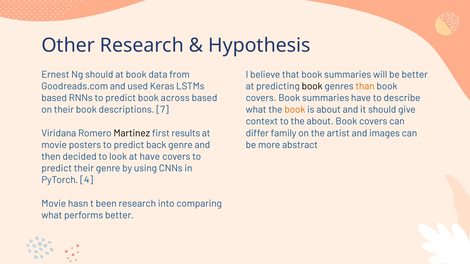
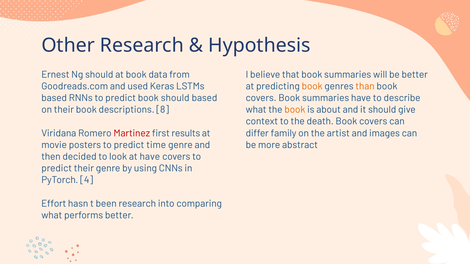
book at (312, 86) colour: black -> orange
book across: across -> should
7: 7 -> 8
the about: about -> death
Martinez colour: black -> red
back: back -> time
Movie at (54, 204): Movie -> Effort
